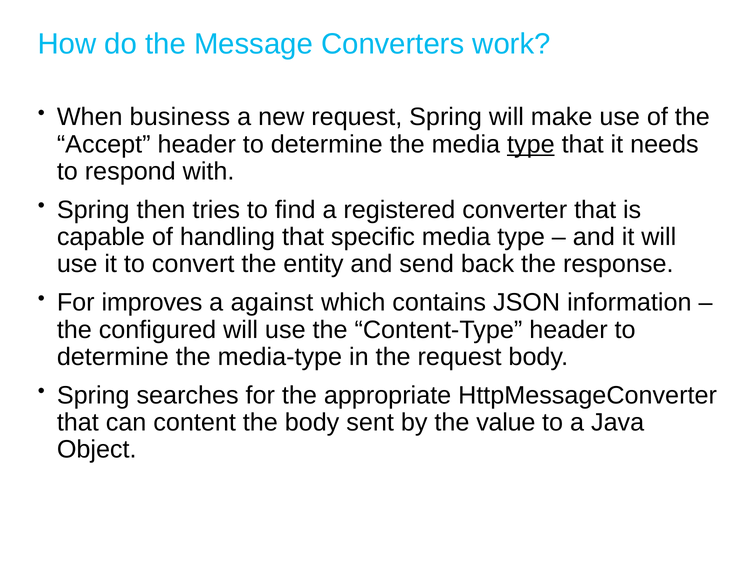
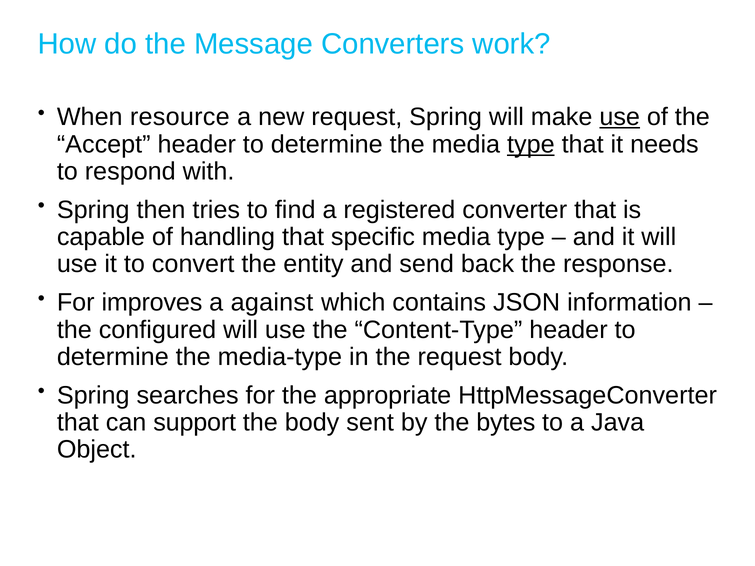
business: business -> resource
use at (620, 117) underline: none -> present
content: content -> support
value: value -> bytes
